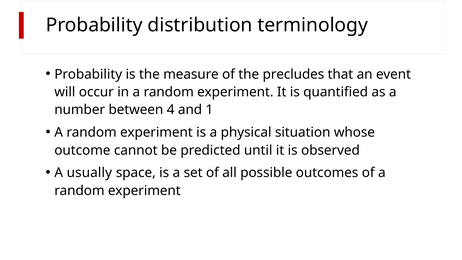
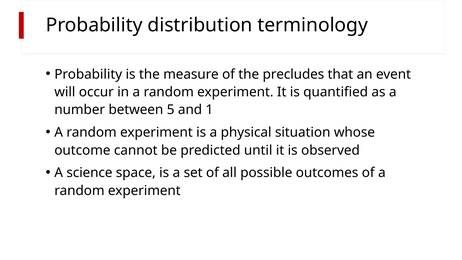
4: 4 -> 5
usually: usually -> science
